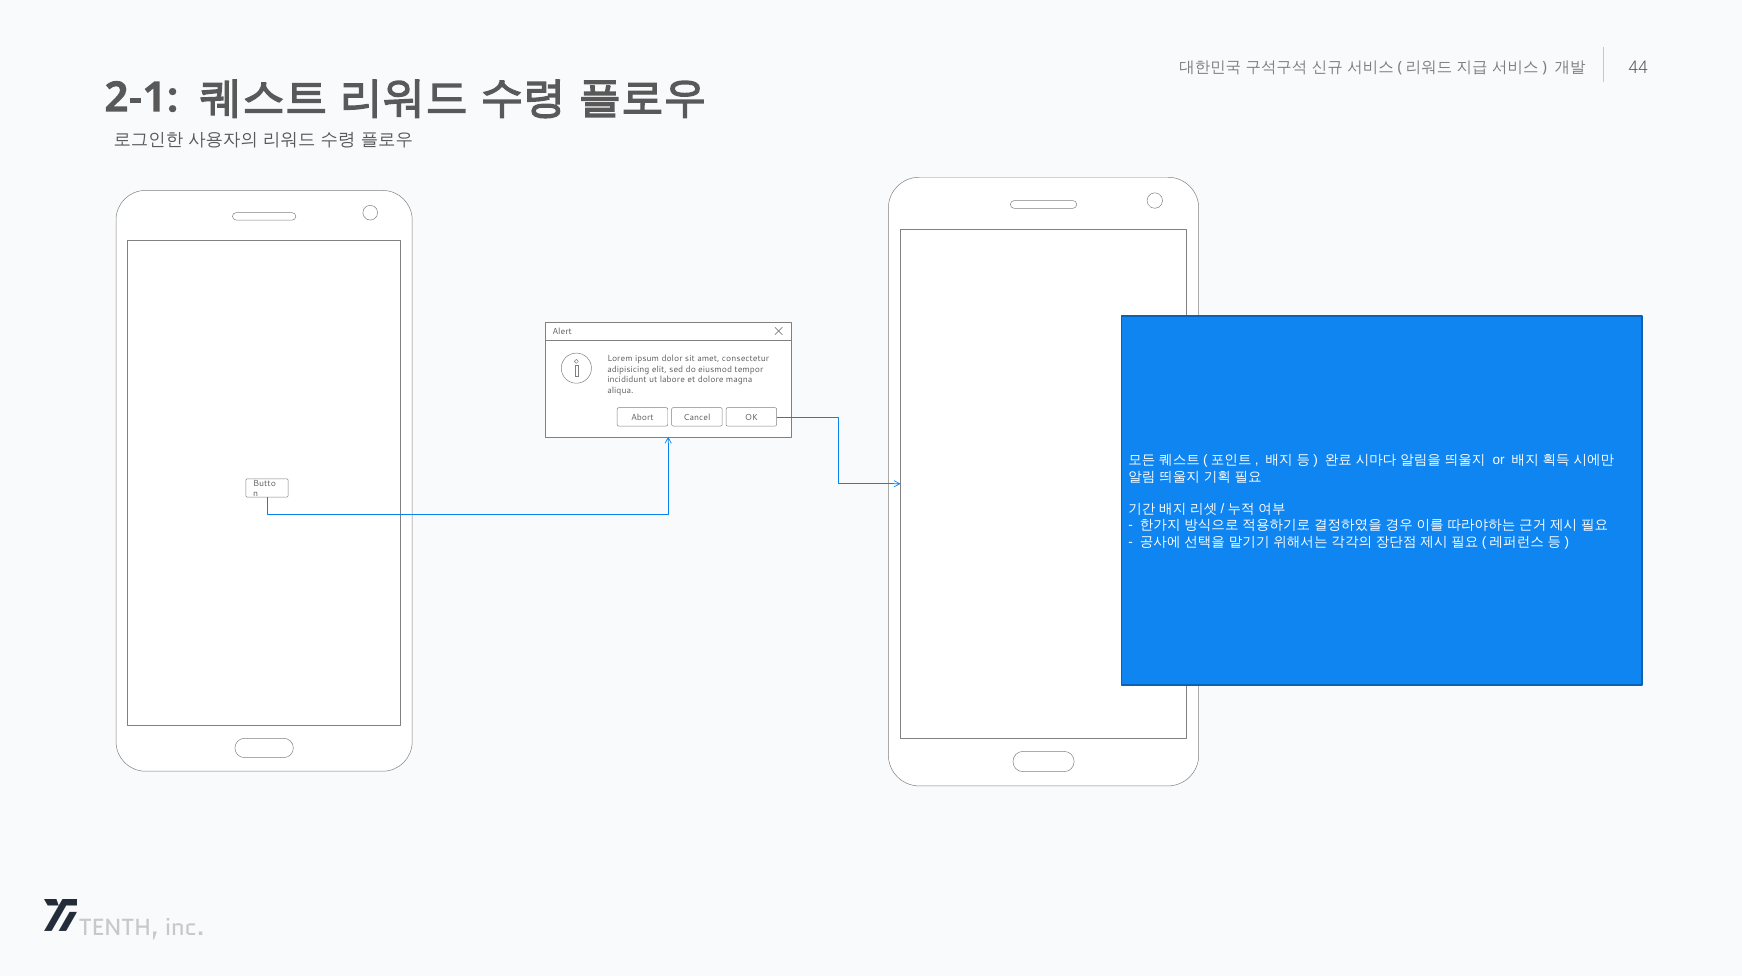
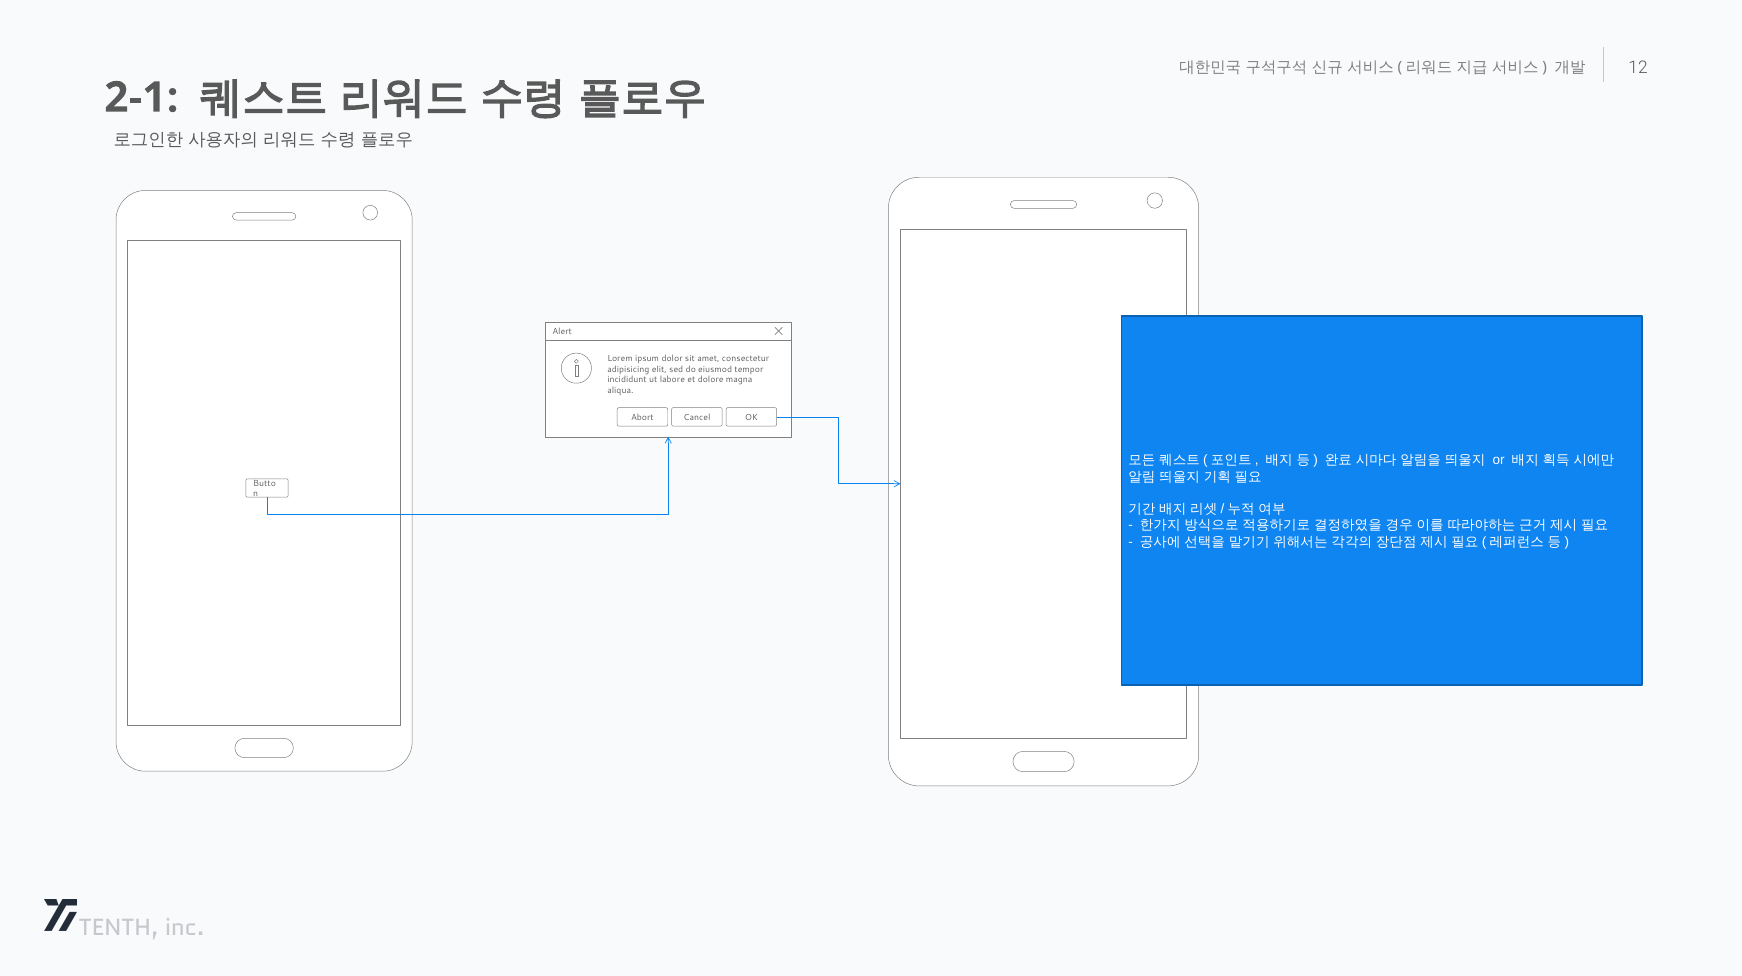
44: 44 -> 12
